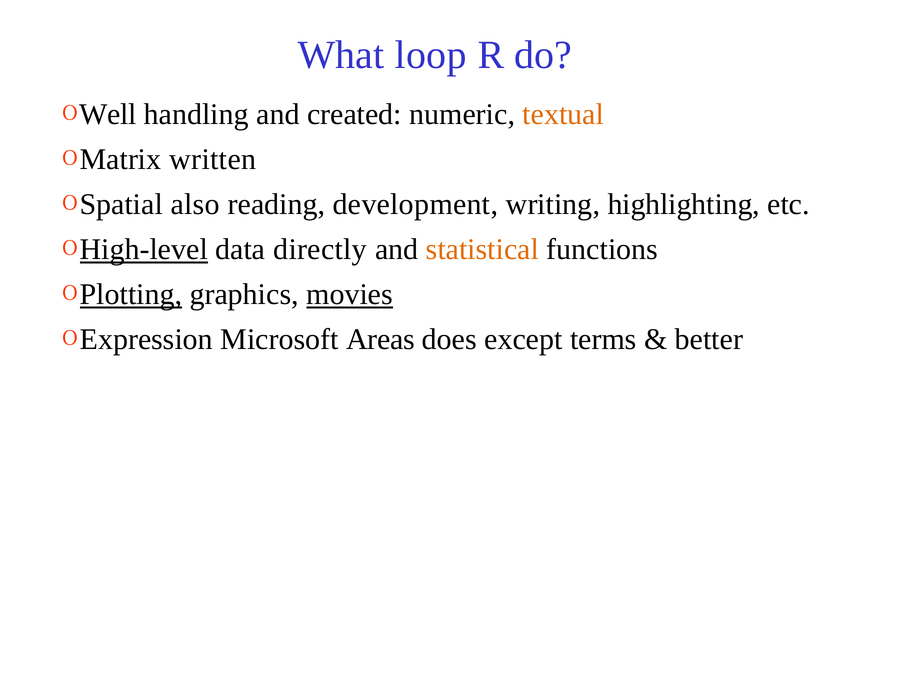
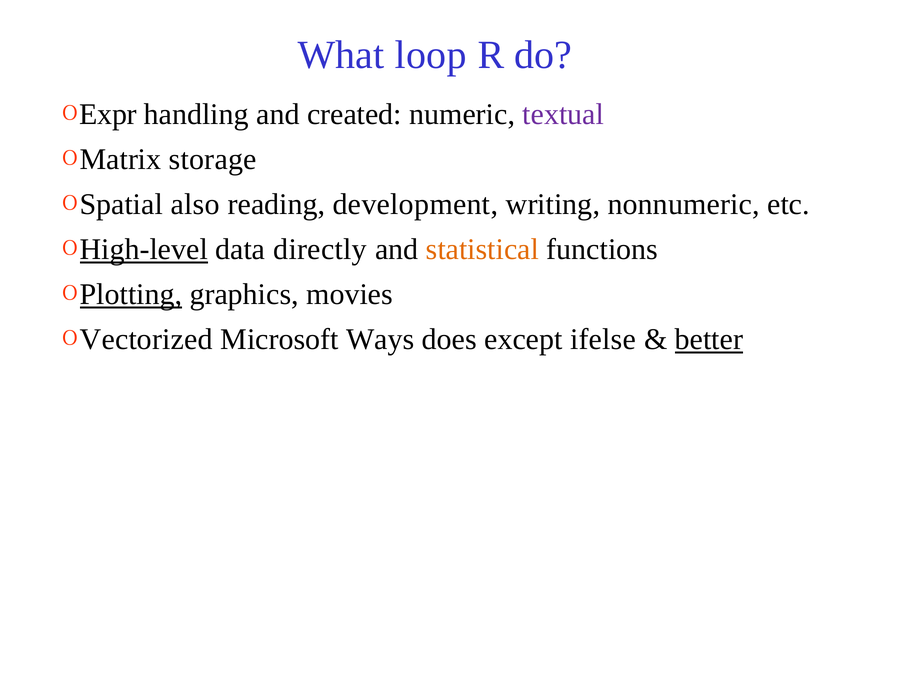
Well: Well -> Expr
textual colour: orange -> purple
written: written -> storage
highlighting: highlighting -> nonnumeric
movies underline: present -> none
Expression: Expression -> Vectorized
Areas: Areas -> Ways
terms: terms -> ifelse
better underline: none -> present
